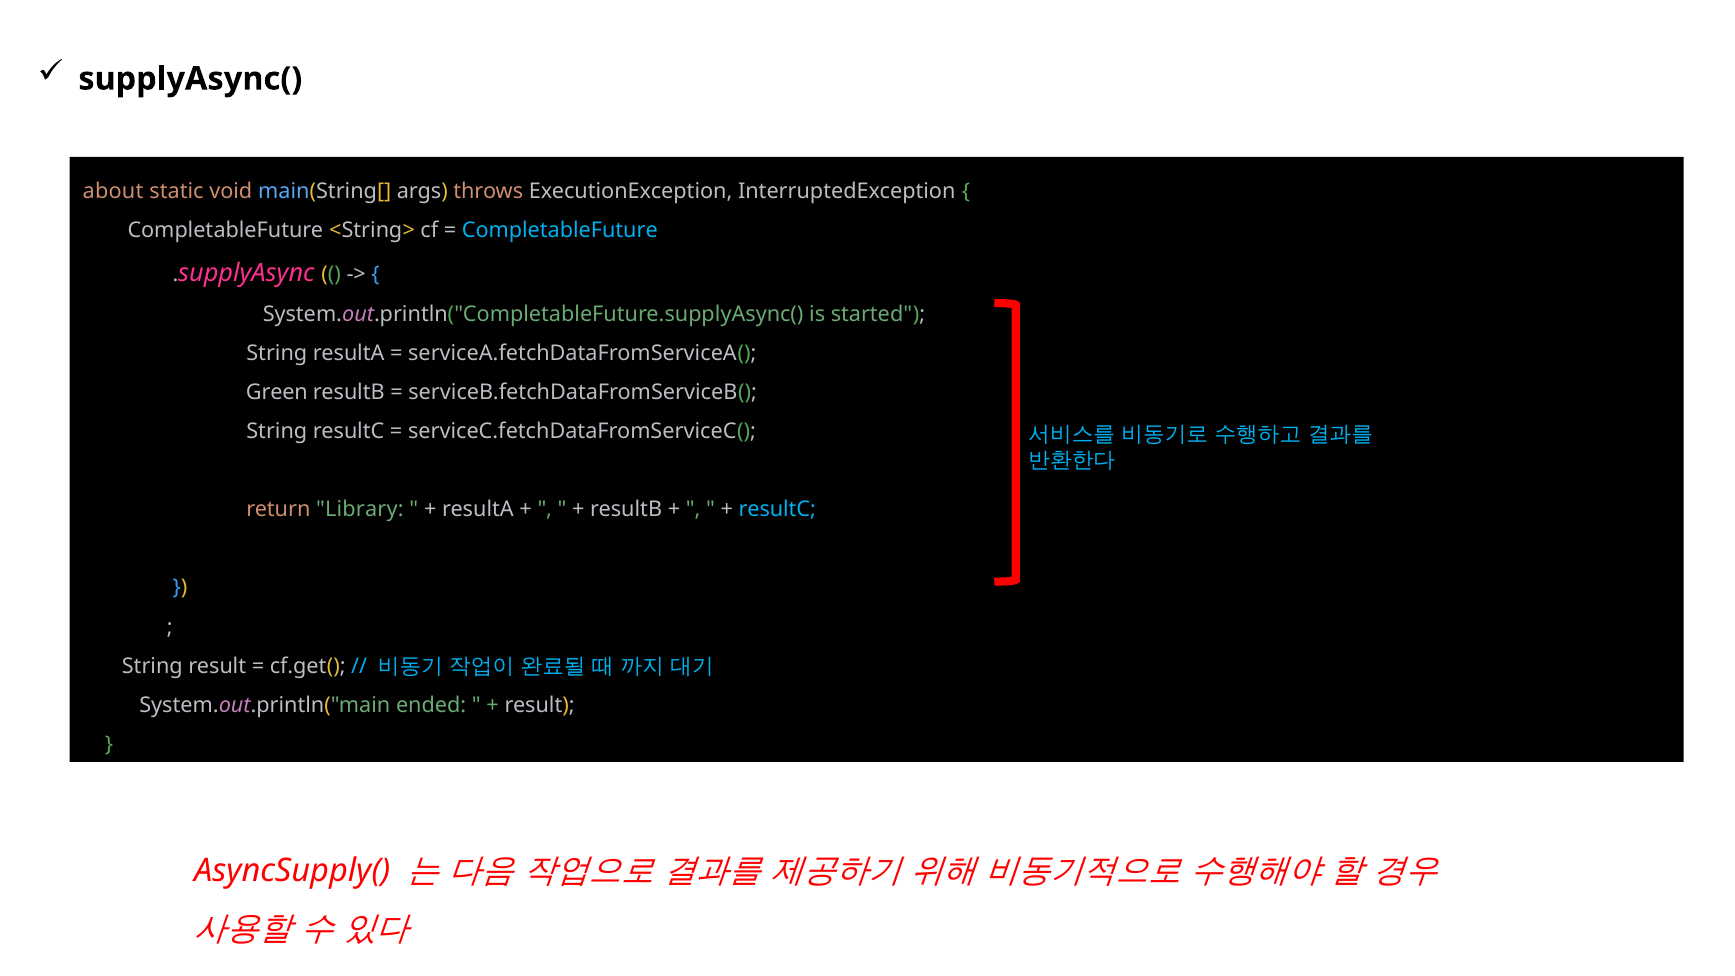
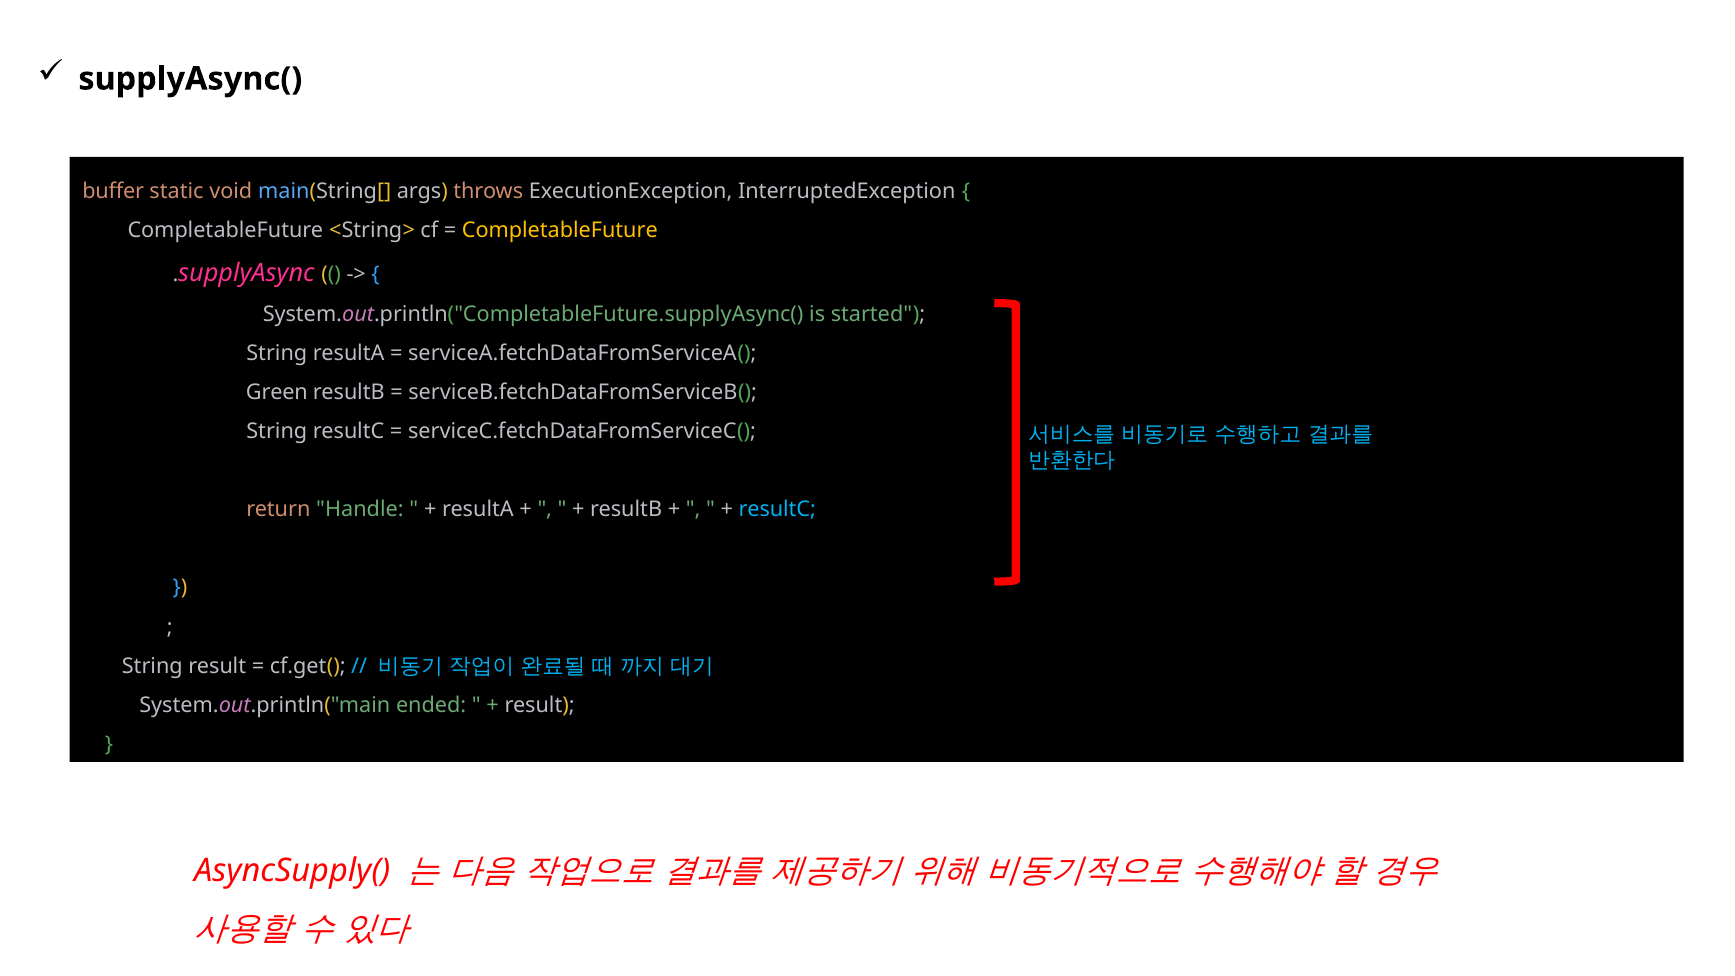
about: about -> buffer
CompletableFuture at (560, 230) colour: light blue -> yellow
Library: Library -> Handle
